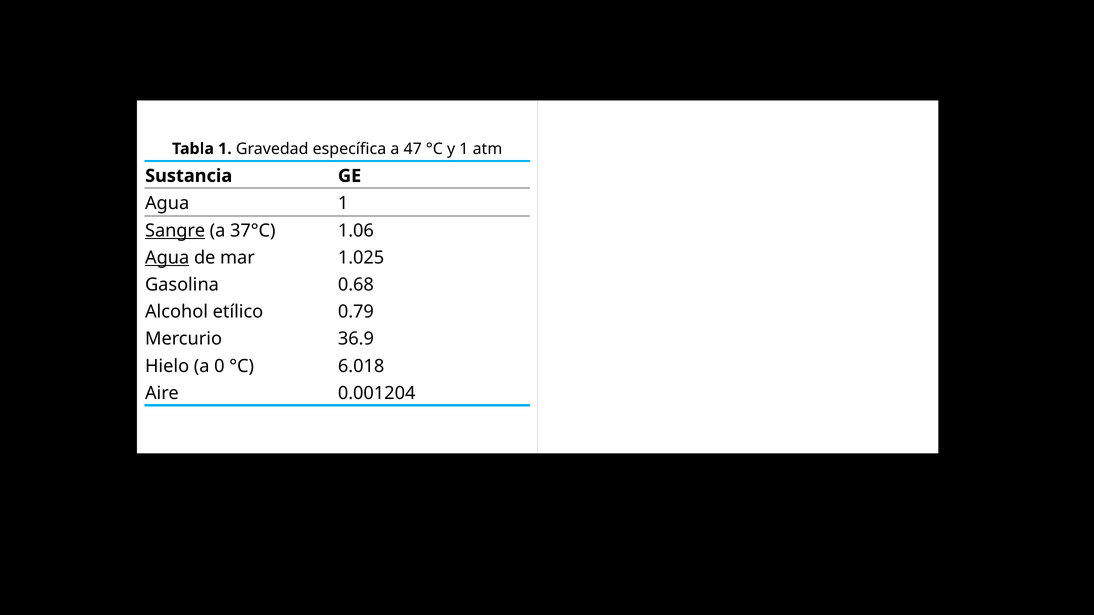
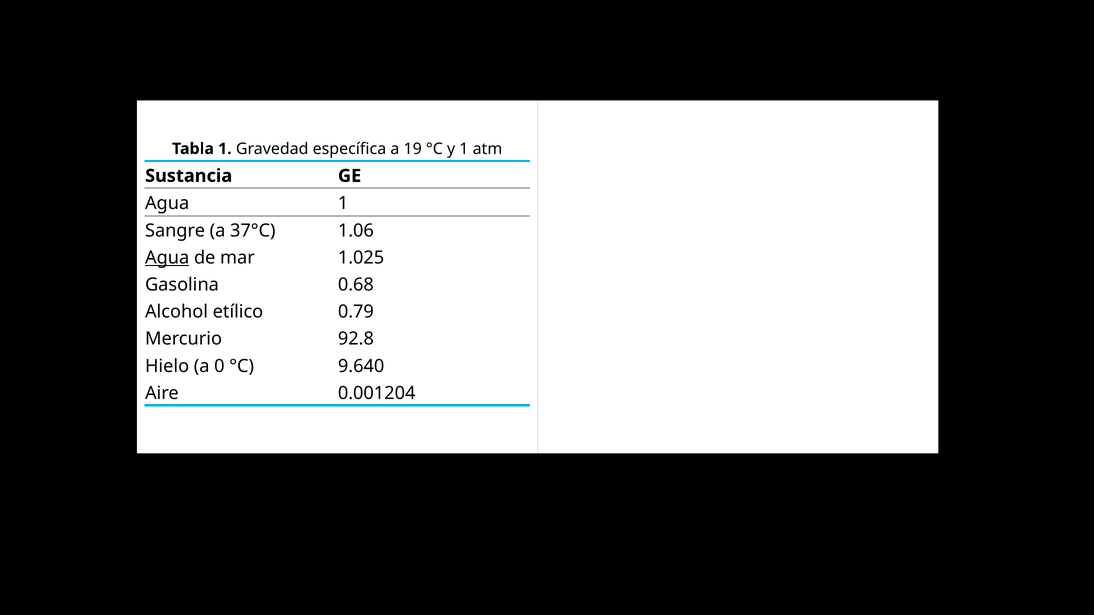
47: 47 -> 19
Sangre underline: present -> none
36.9: 36.9 -> 92.8
6.018: 6.018 -> 9.640
